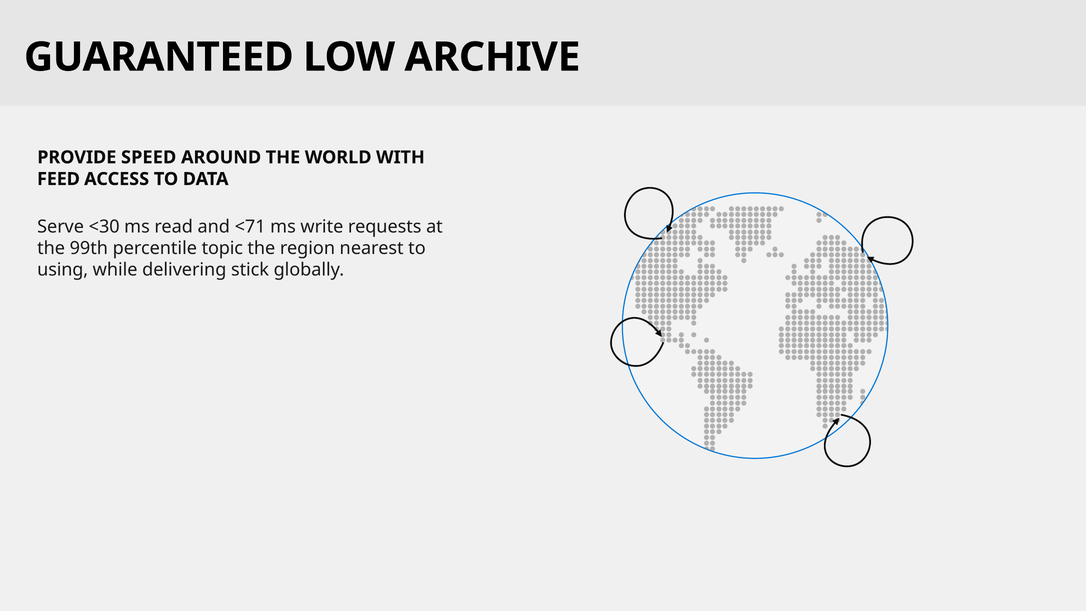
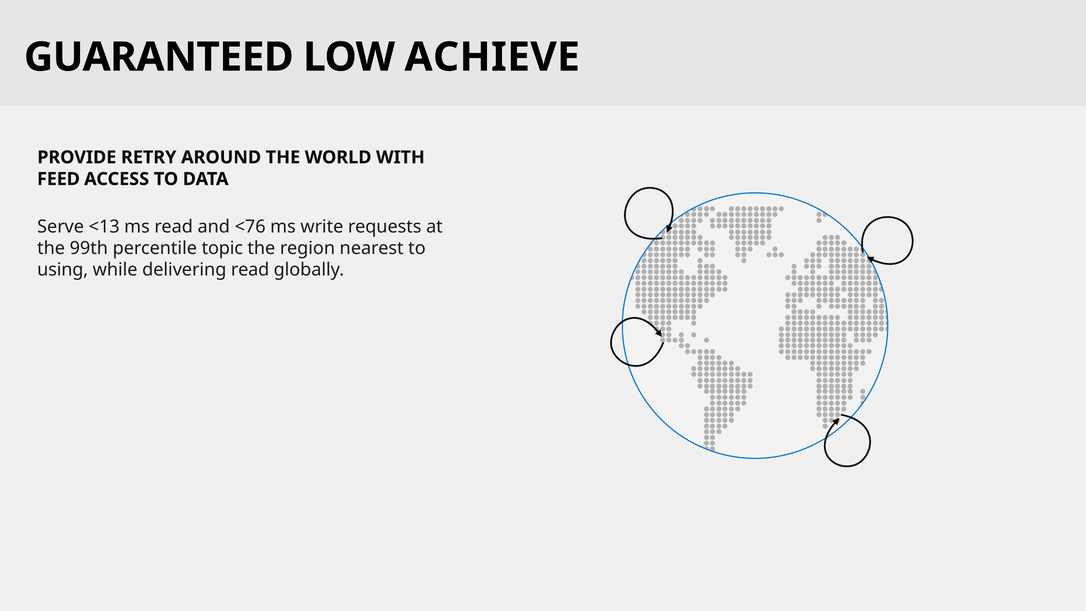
ARCHIVE: ARCHIVE -> ACHIEVE
SPEED: SPEED -> RETRY
<30: <30 -> <13
<71: <71 -> <76
delivering stick: stick -> read
